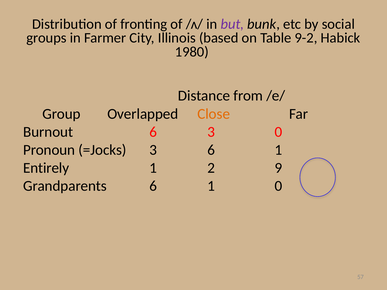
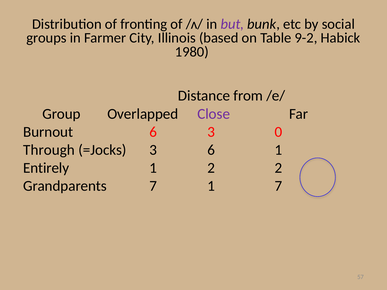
Close colour: orange -> purple
Pronoun: Pronoun -> Through
2 9: 9 -> 2
Grandparents 6: 6 -> 7
1 0: 0 -> 7
